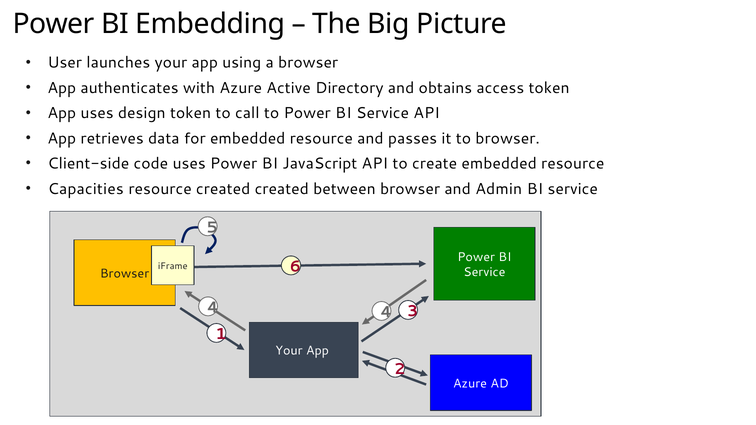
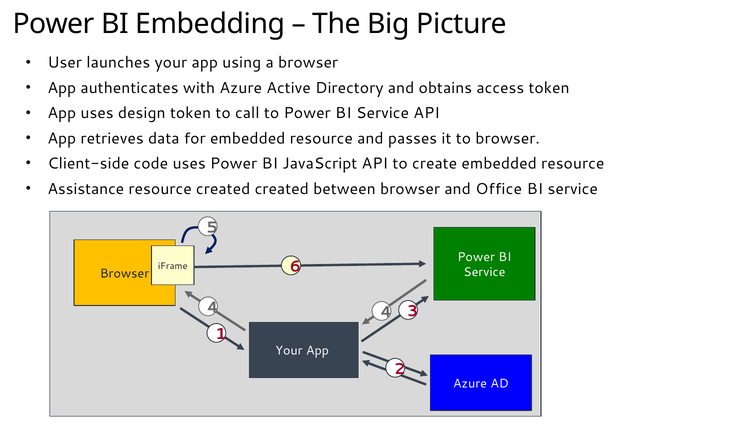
Capacities: Capacities -> Assistance
Admin: Admin -> Office
